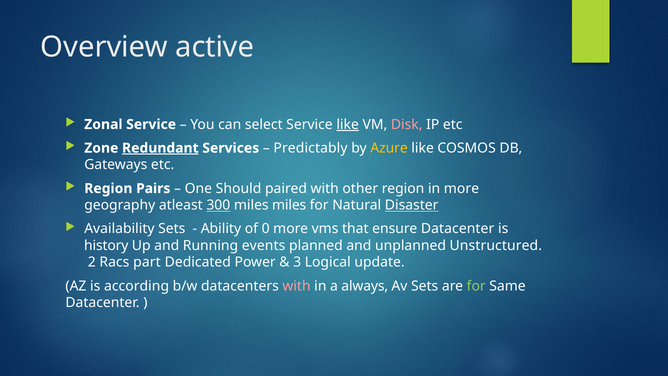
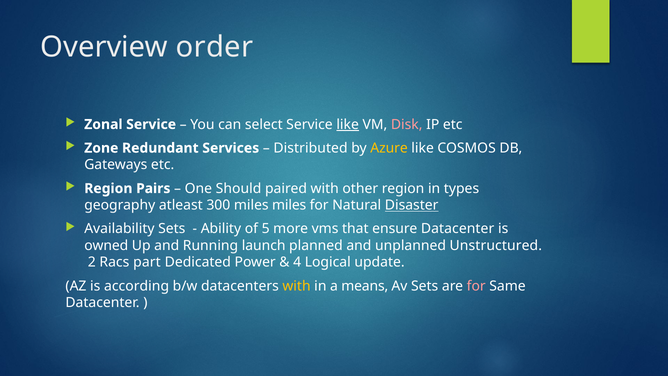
active: active -> order
Redundant underline: present -> none
Predictably: Predictably -> Distributed
in more: more -> types
300 underline: present -> none
0: 0 -> 5
history: history -> owned
events: events -> launch
3: 3 -> 4
with at (297, 286) colour: pink -> yellow
always: always -> means
for at (476, 286) colour: light green -> pink
